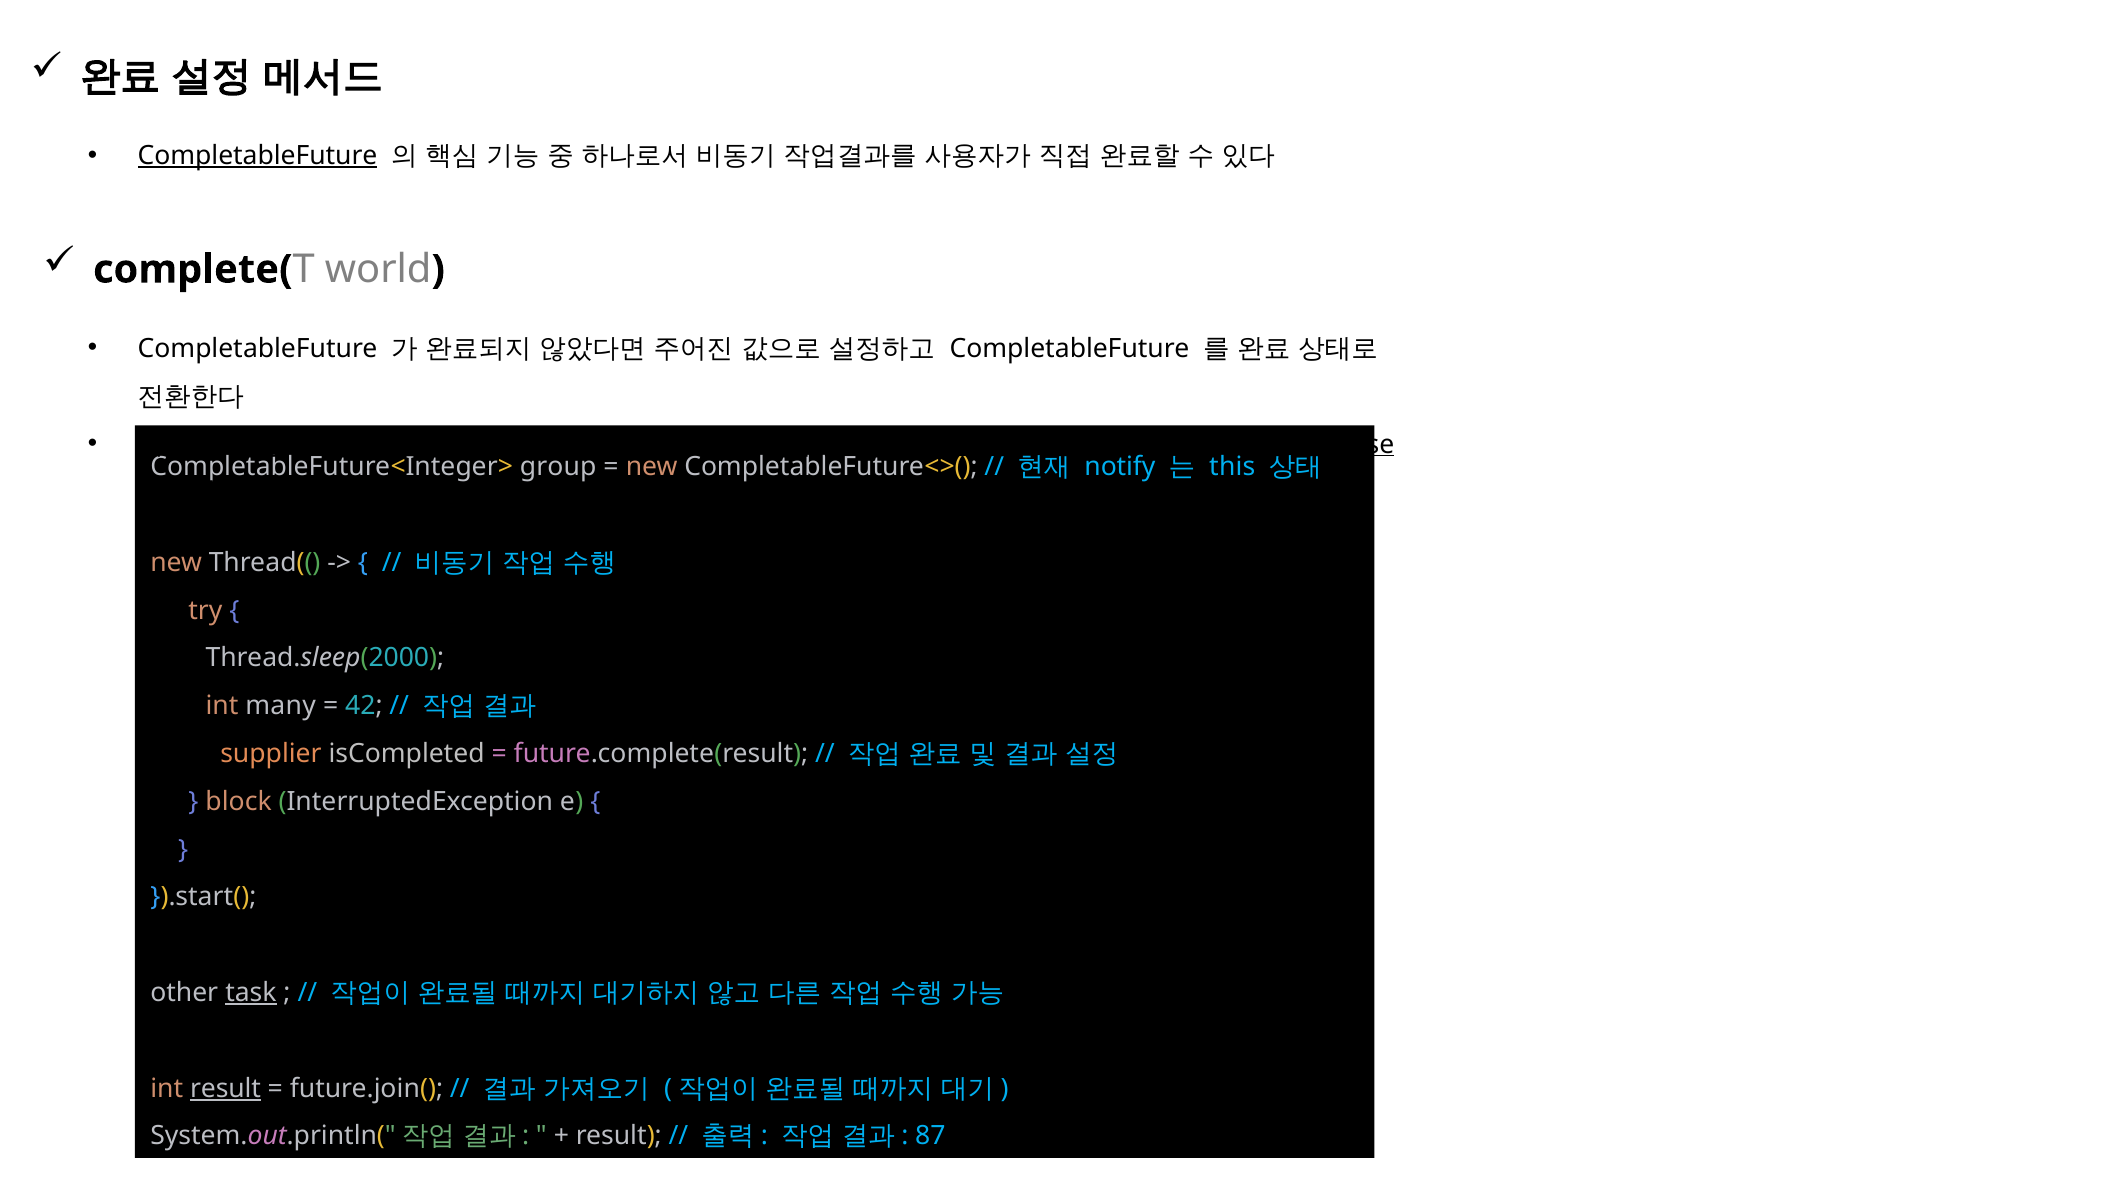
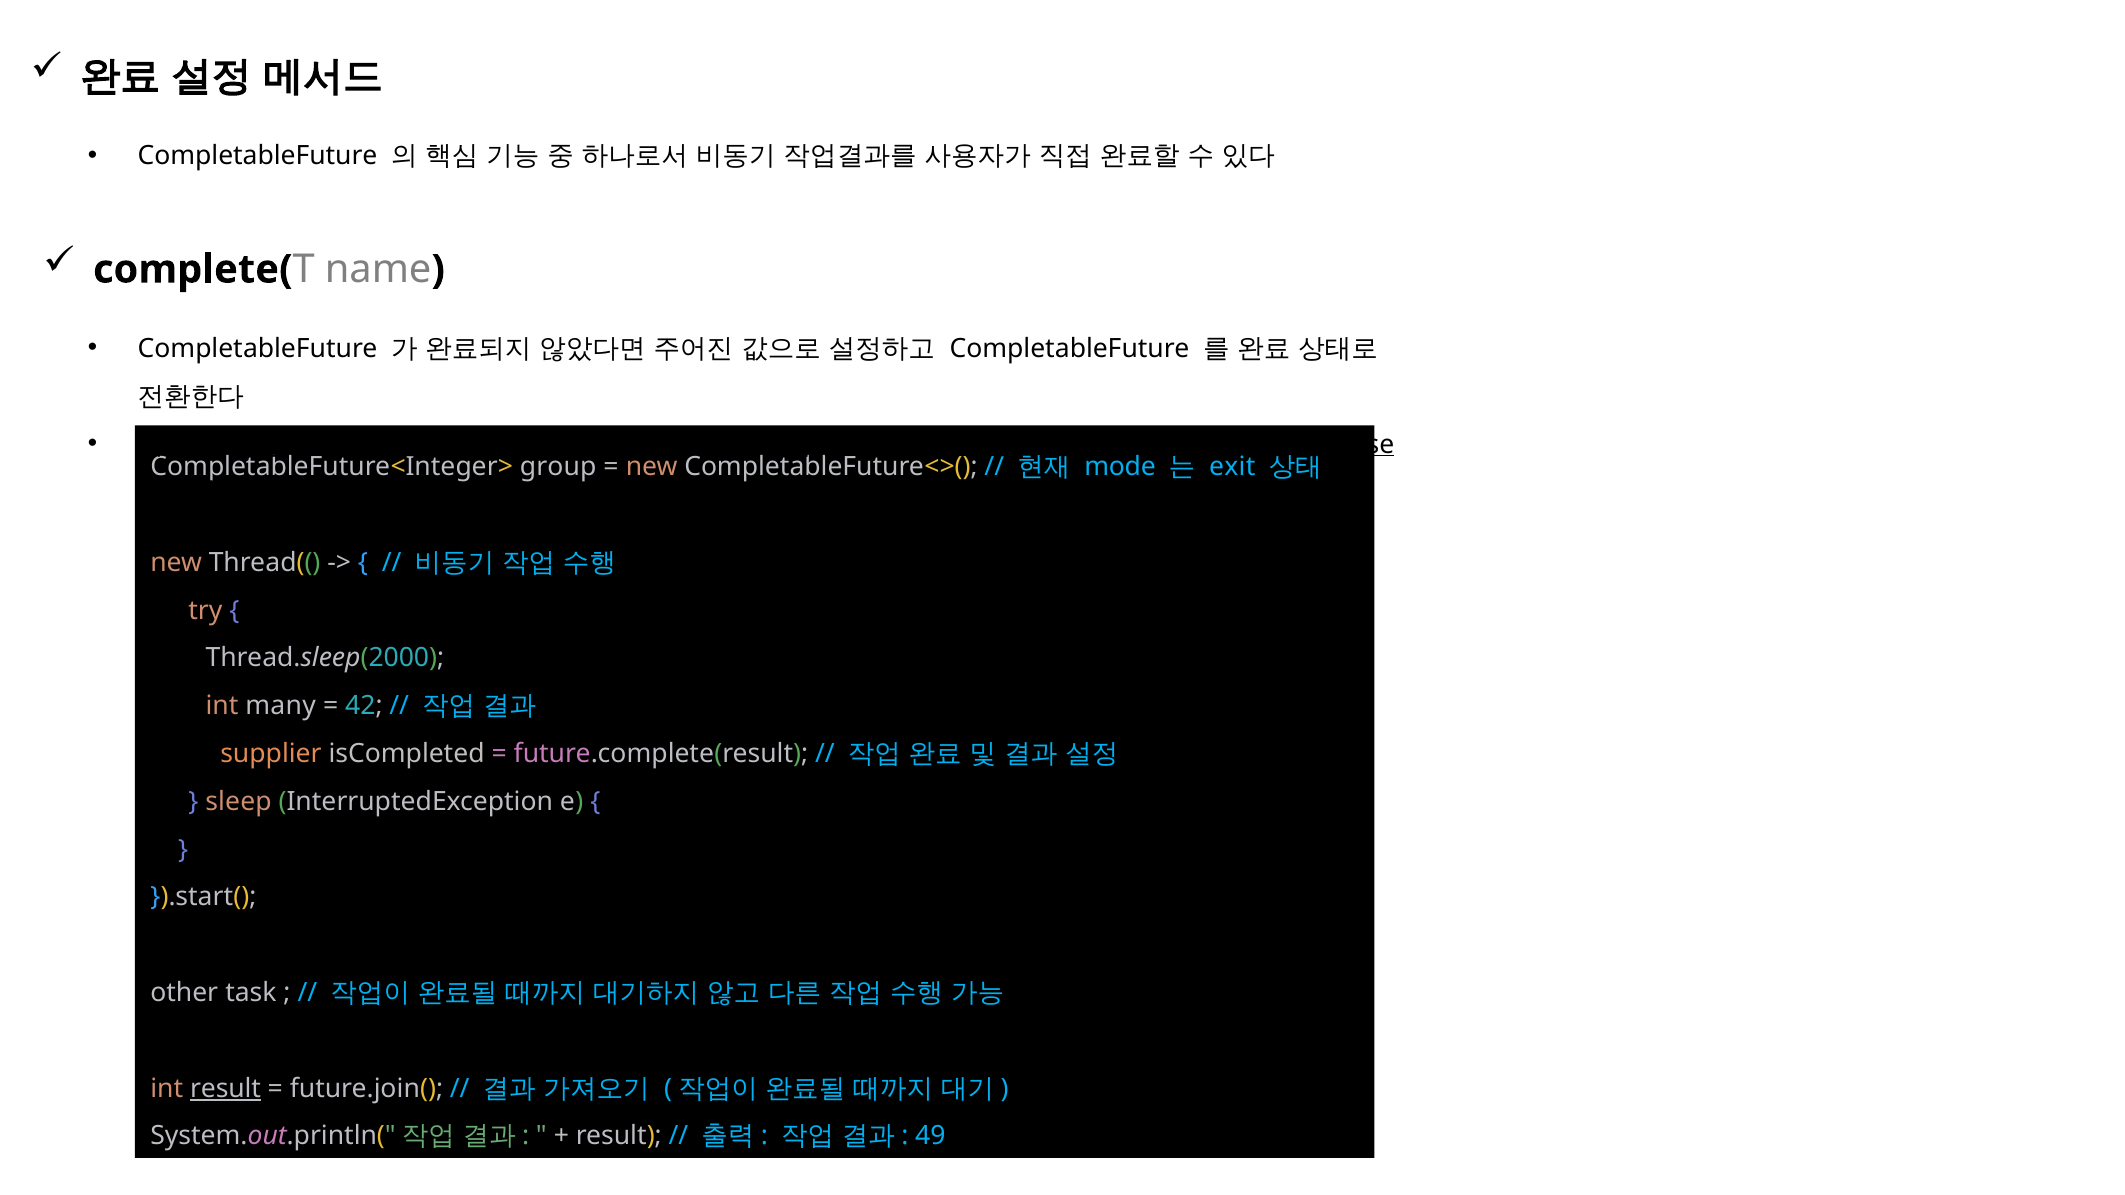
CompletableFuture at (258, 156) underline: present -> none
world: world -> name
notify: notify -> mode
this: this -> exit
block: block -> sleep
task underline: present -> none
87: 87 -> 49
